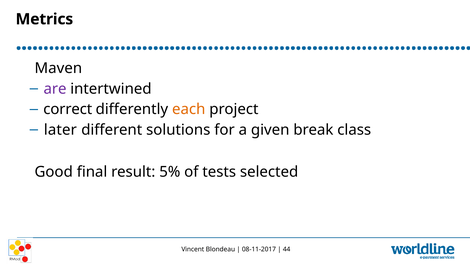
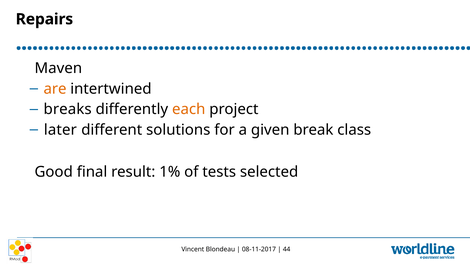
Metrics: Metrics -> Repairs
are colour: purple -> orange
correct: correct -> breaks
5%: 5% -> 1%
